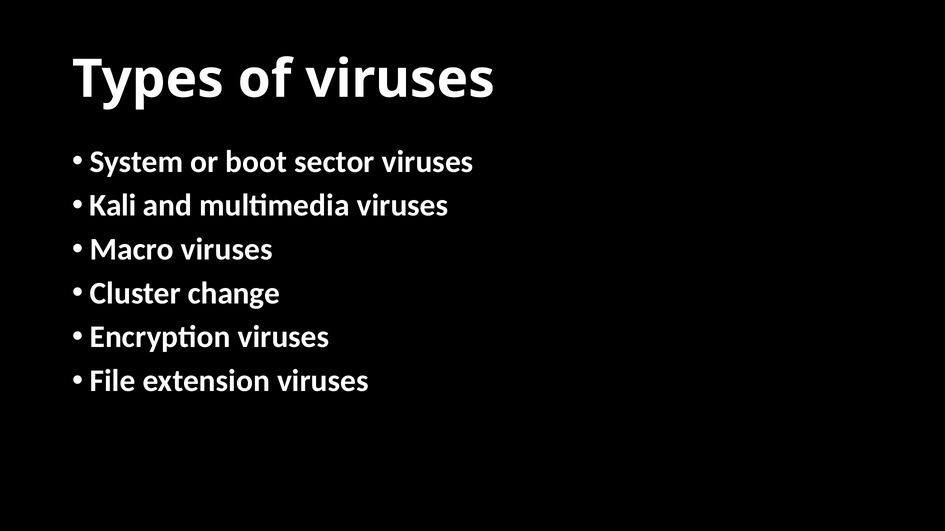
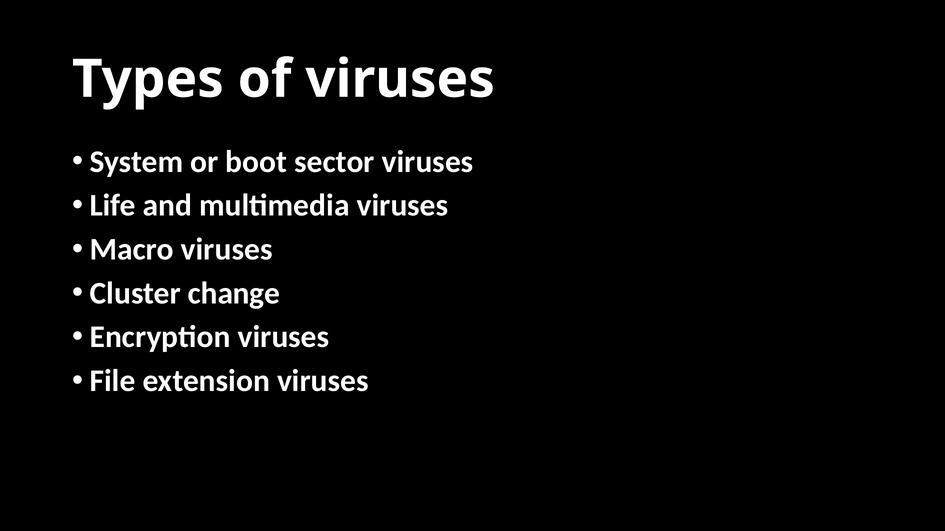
Kali: Kali -> Life
